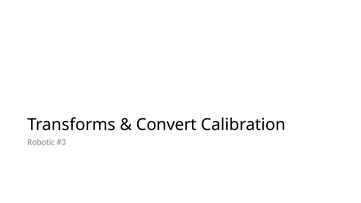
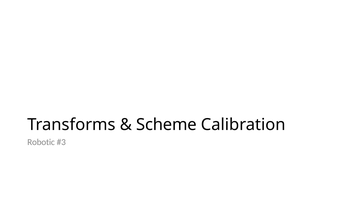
Convert: Convert -> Scheme
